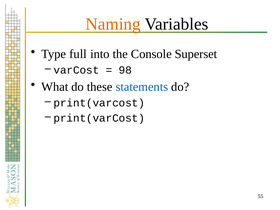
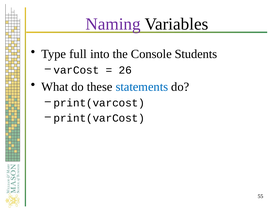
Naming colour: orange -> purple
Superset: Superset -> Students
98: 98 -> 26
